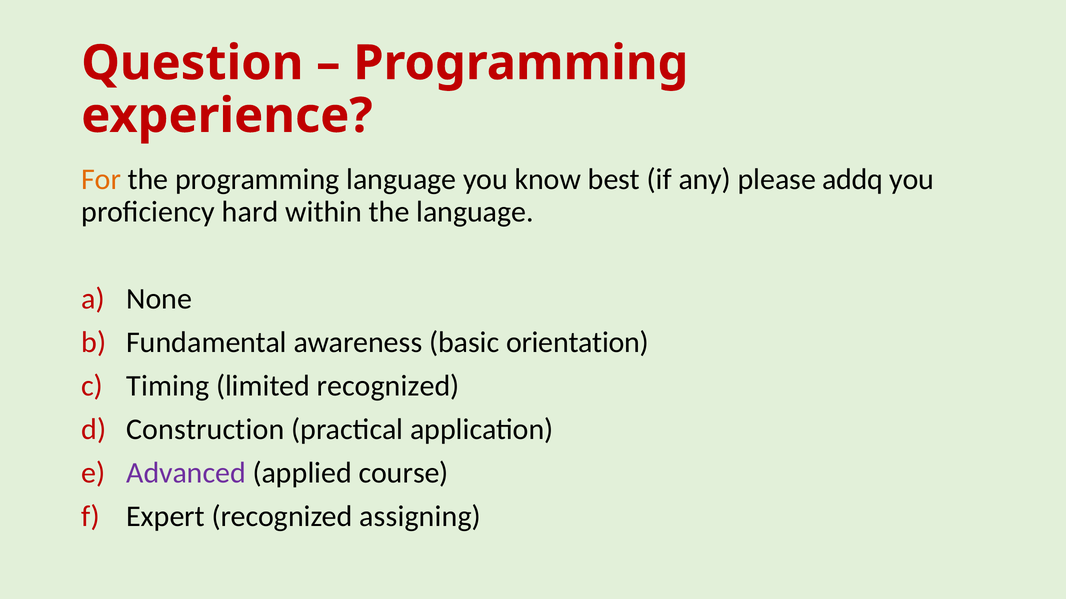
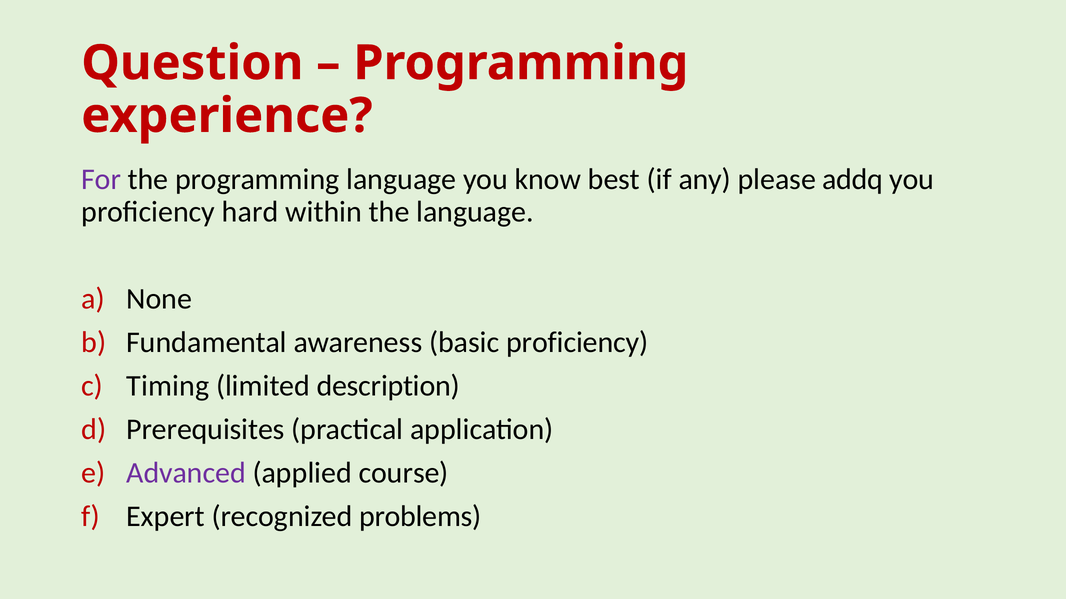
For colour: orange -> purple
basic orientation: orientation -> proficiency
limited recognized: recognized -> description
Construction: Construction -> Prerequisites
assigning: assigning -> problems
